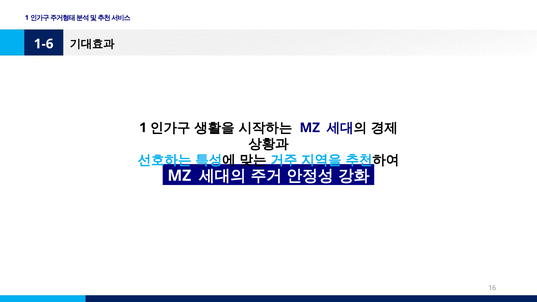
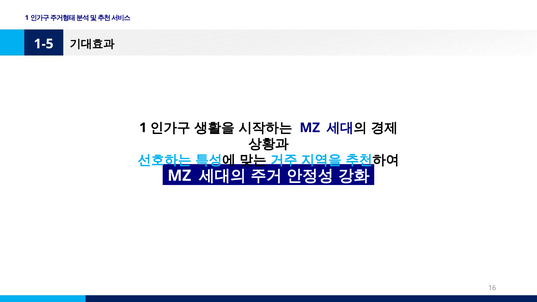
1-6: 1-6 -> 1-5
